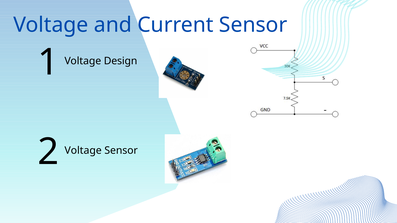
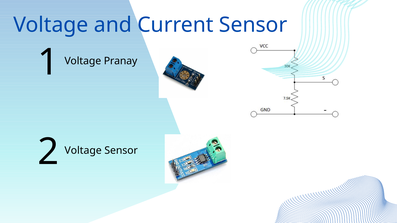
Design: Design -> Pranay
